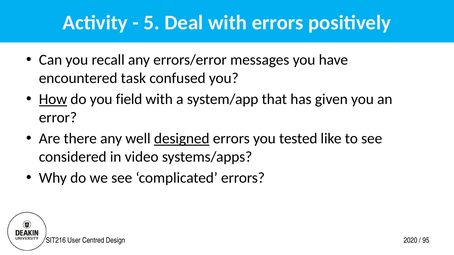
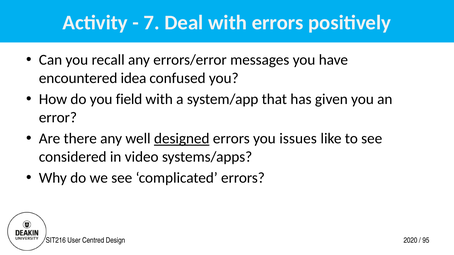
5: 5 -> 7
task: task -> idea
How underline: present -> none
tested: tested -> issues
